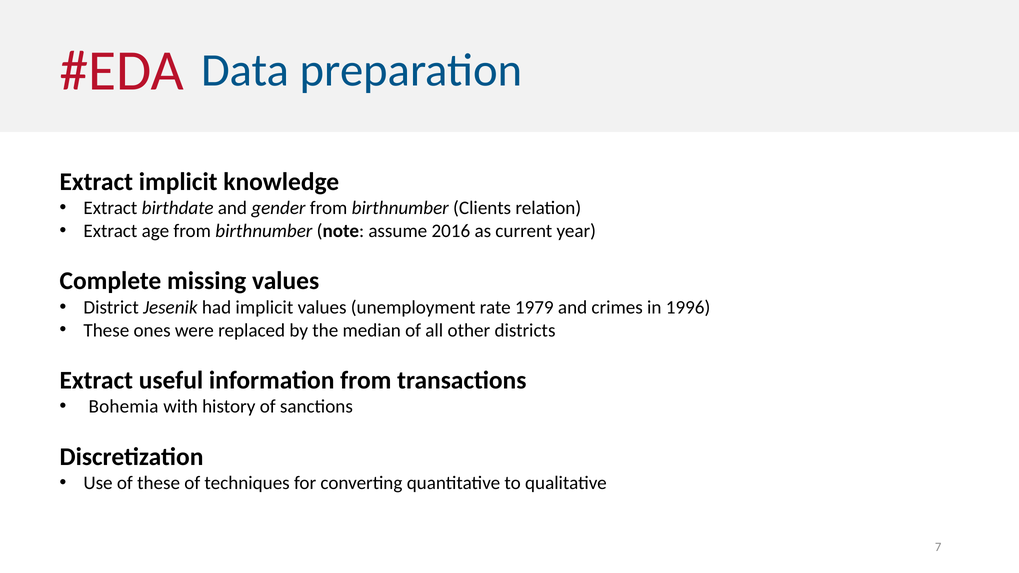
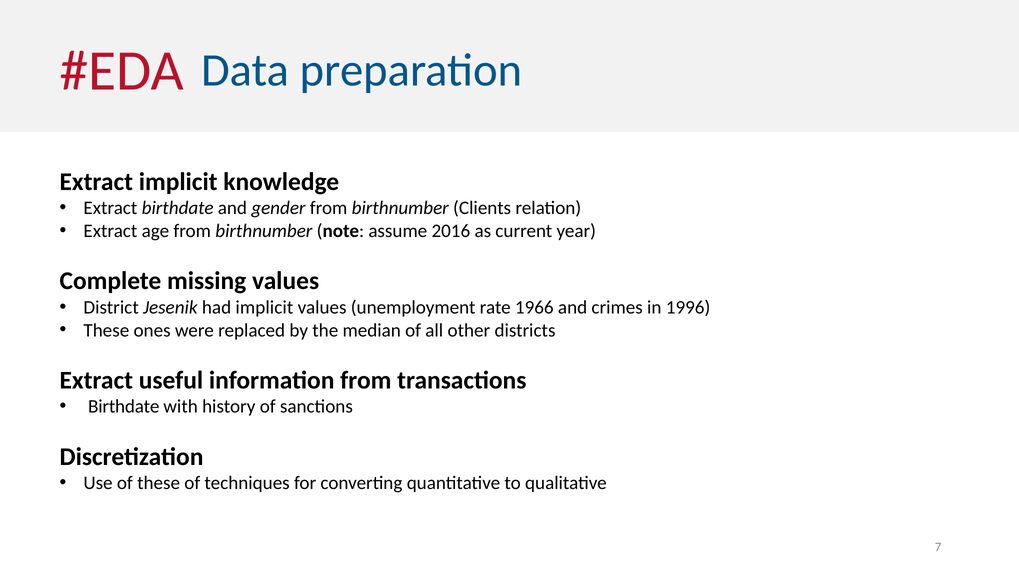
1979: 1979 -> 1966
Bohemia at (124, 407): Bohemia -> Birthdate
